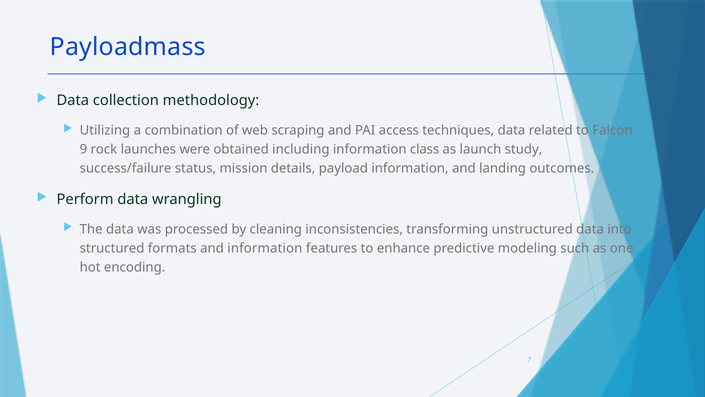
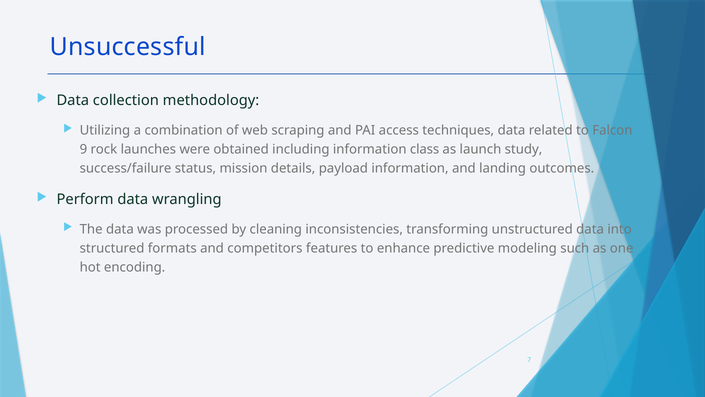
Payloadmass: Payloadmass -> Unsuccessful
and information: information -> competitors
